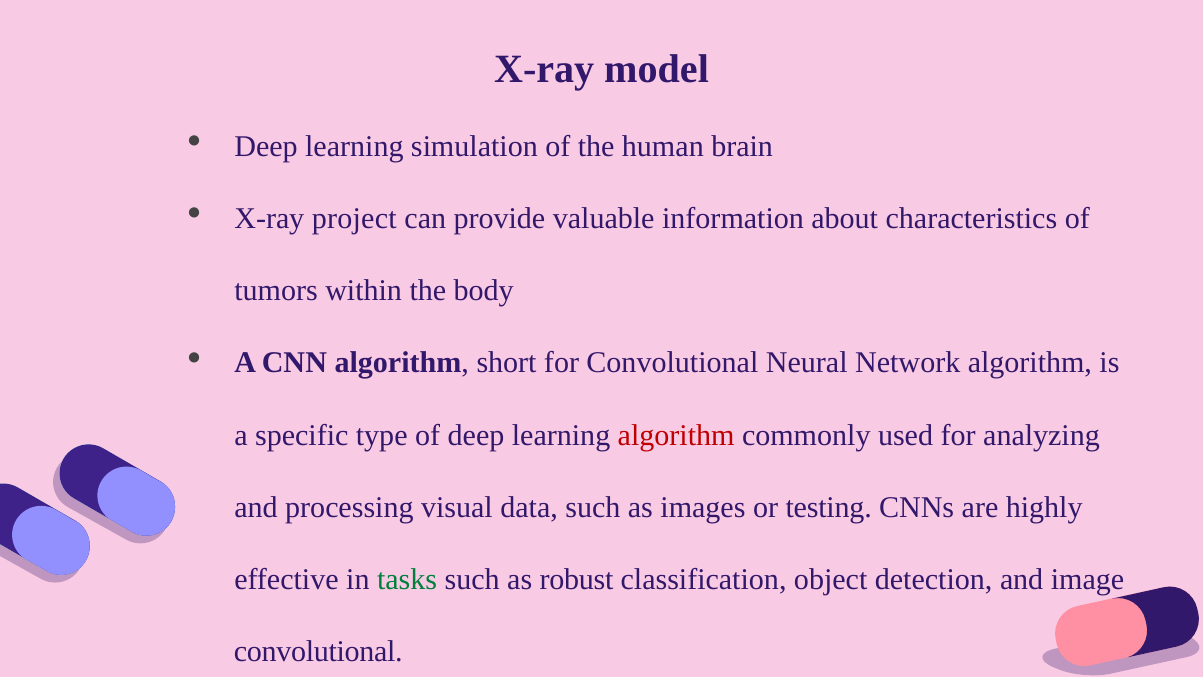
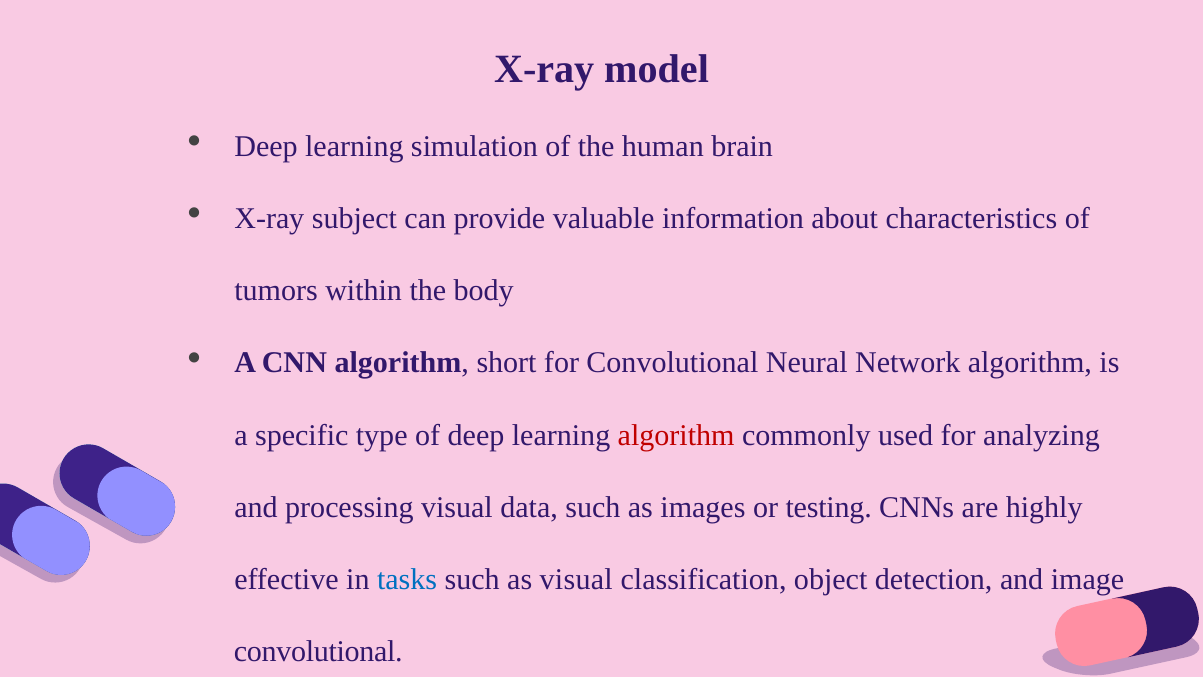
project: project -> subject
tasks colour: green -> blue
as robust: robust -> visual
